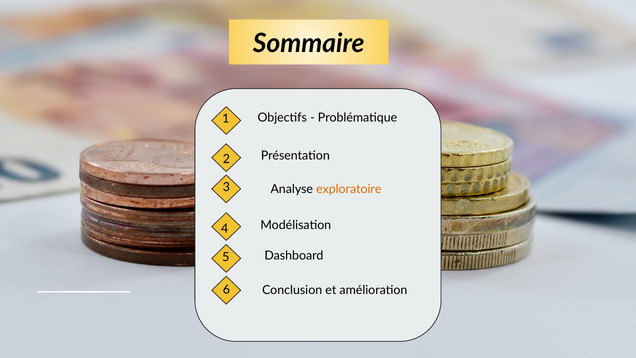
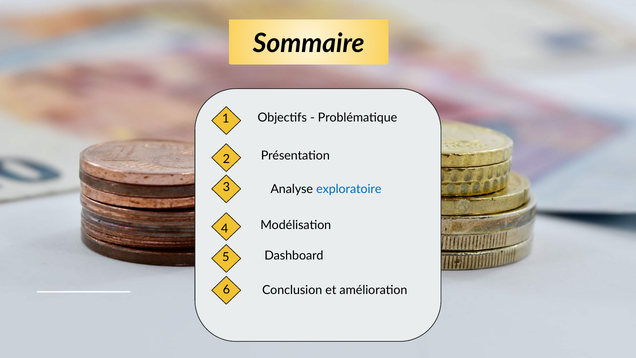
exploratoire colour: orange -> blue
